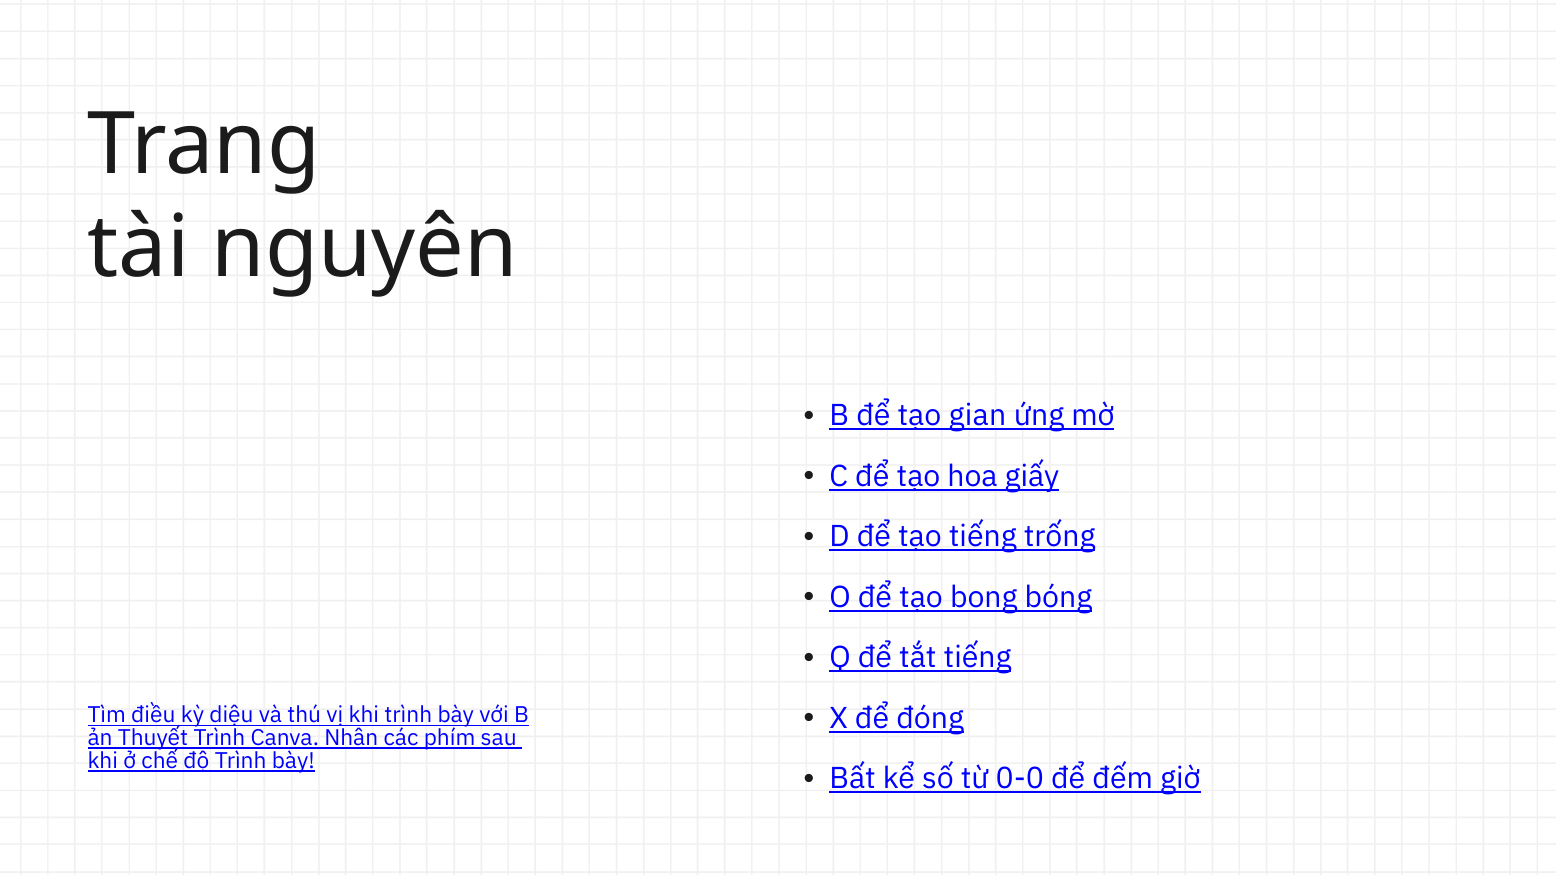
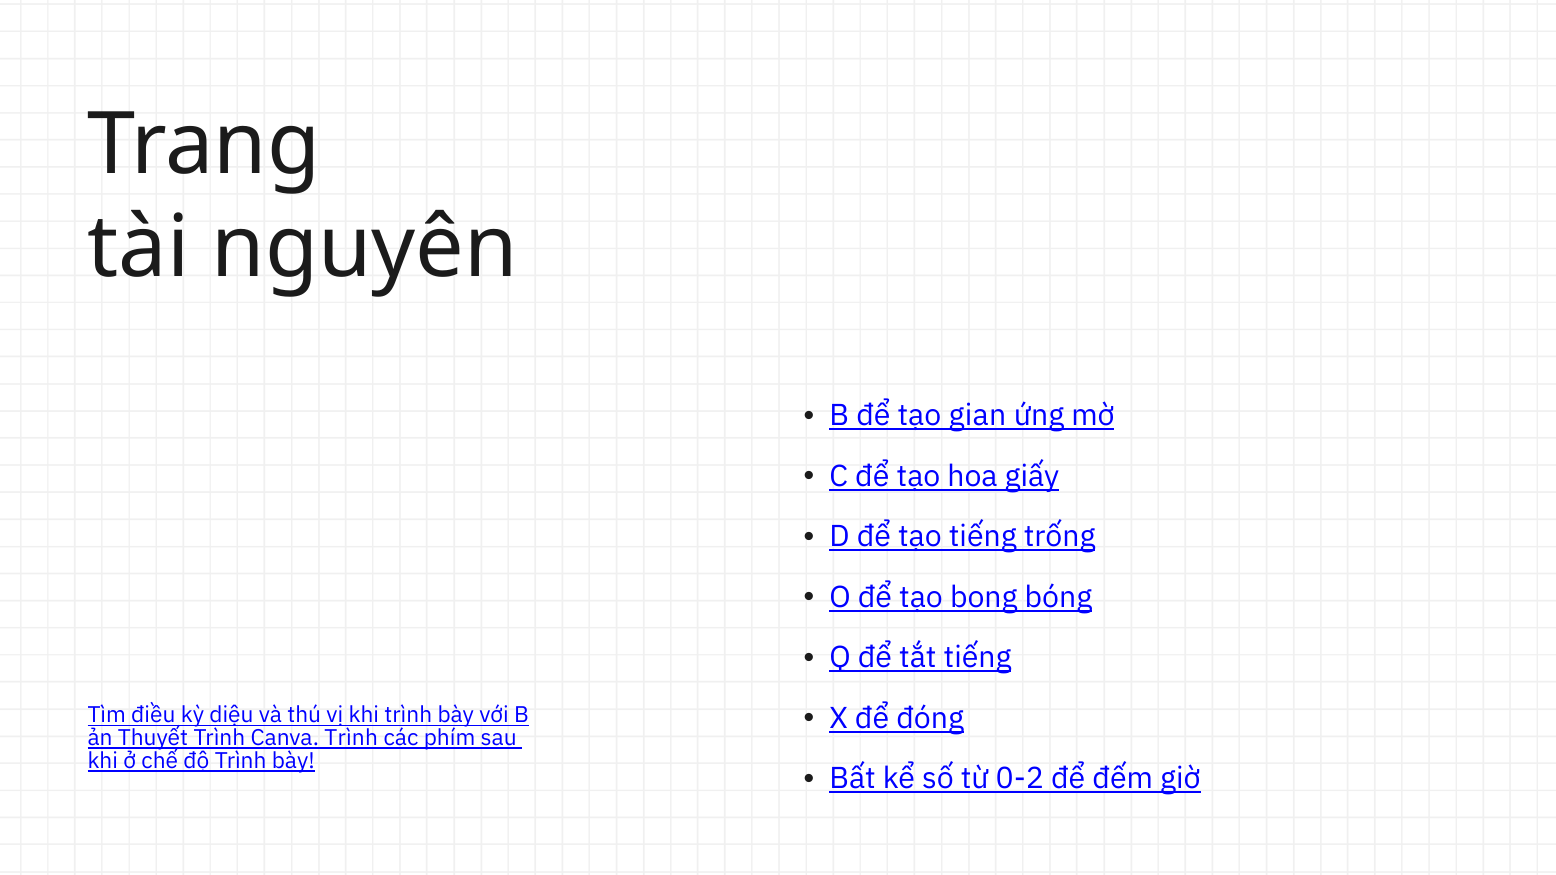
Canva Nhân: Nhân -> Trình
0-0: 0-0 -> 0-2
